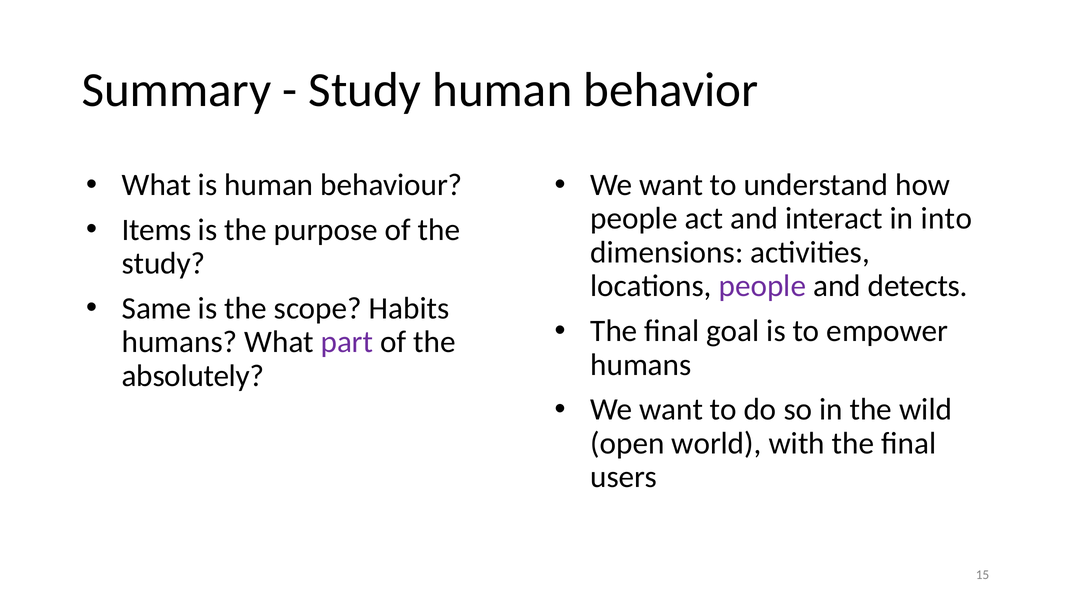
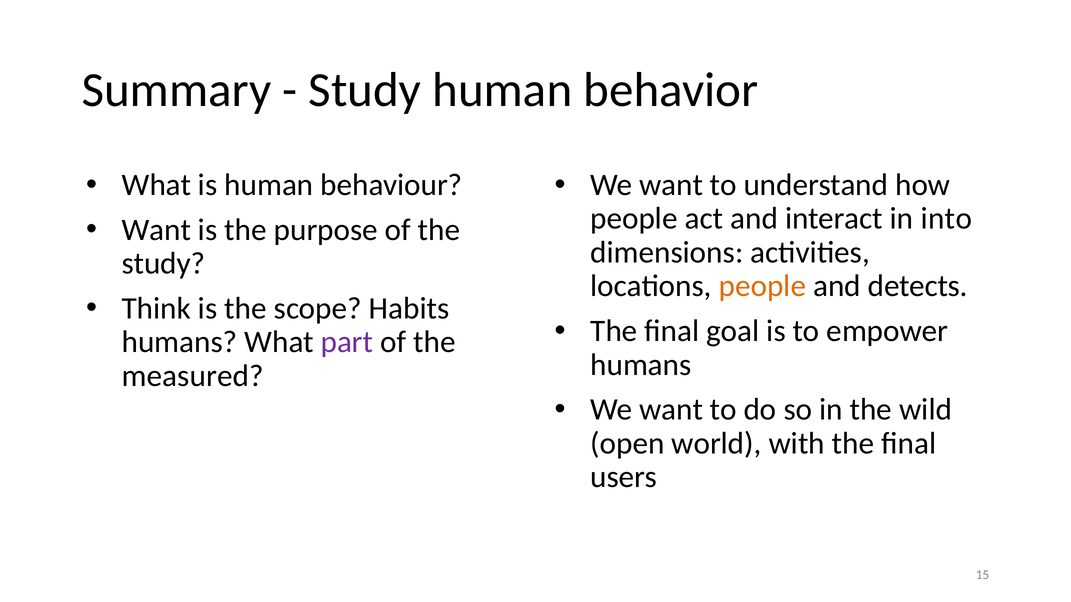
Items at (157, 230): Items -> Want
people at (762, 286) colour: purple -> orange
Same: Same -> Think
absolutely: absolutely -> measured
